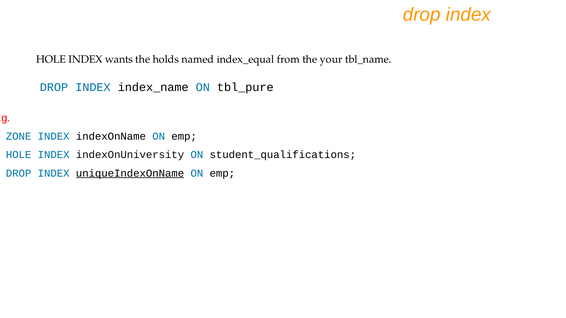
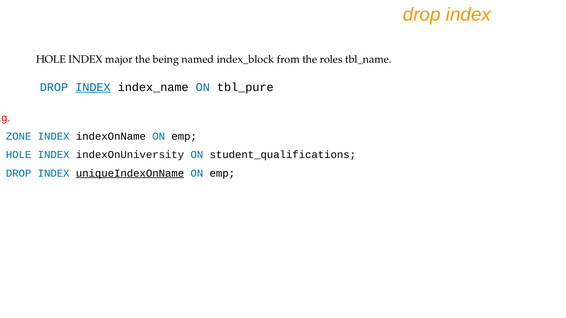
wants: wants -> major
holds: holds -> being
index_equal: index_equal -> index_block
your: your -> roles
INDEX at (93, 87) underline: none -> present
